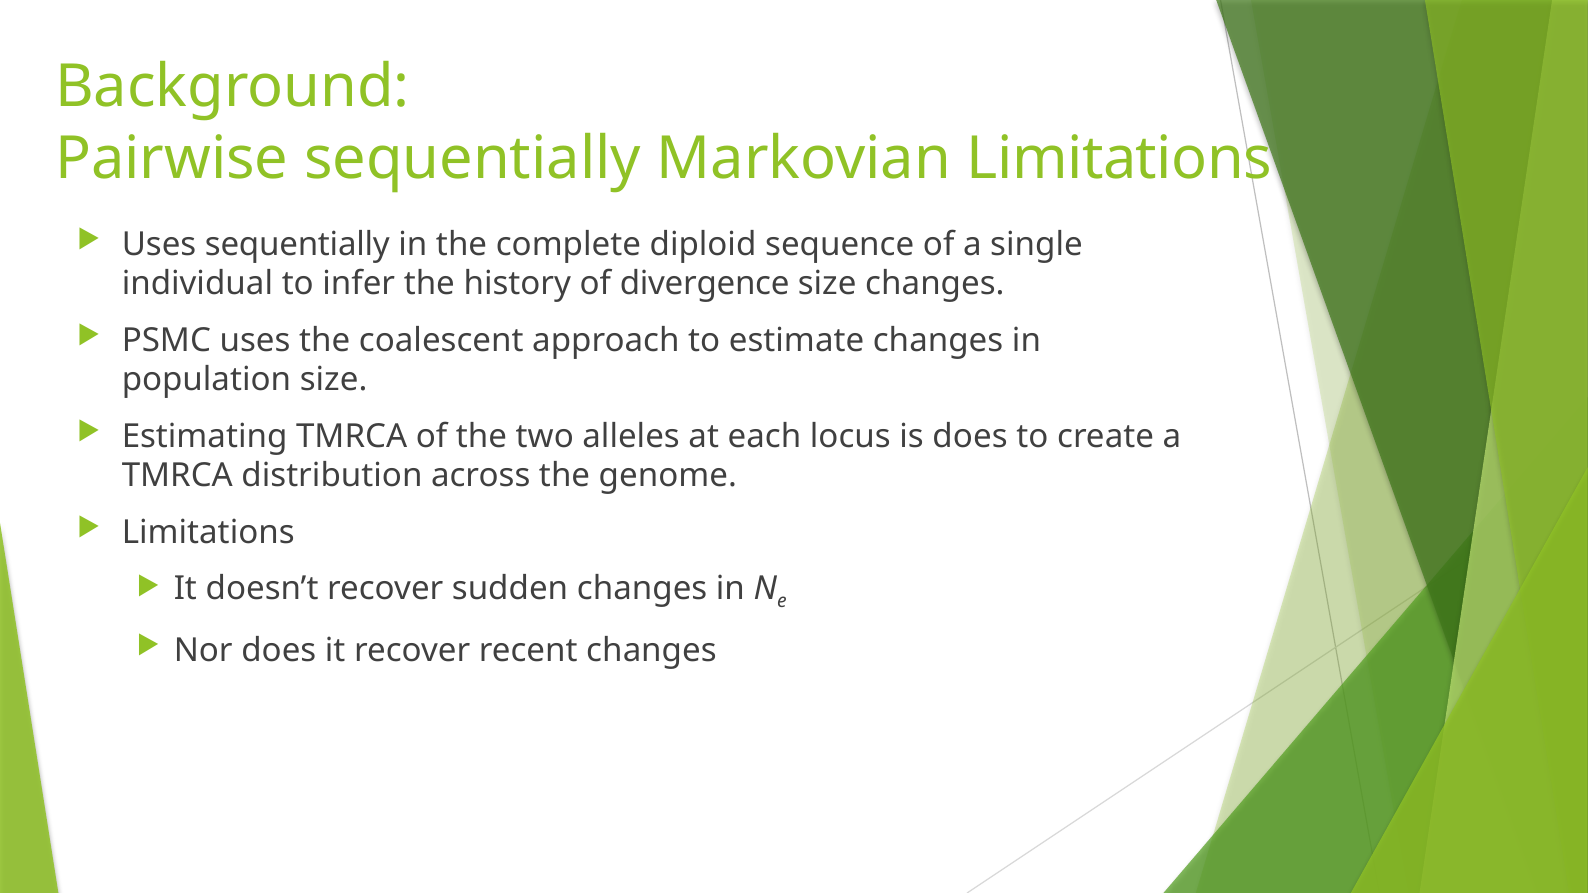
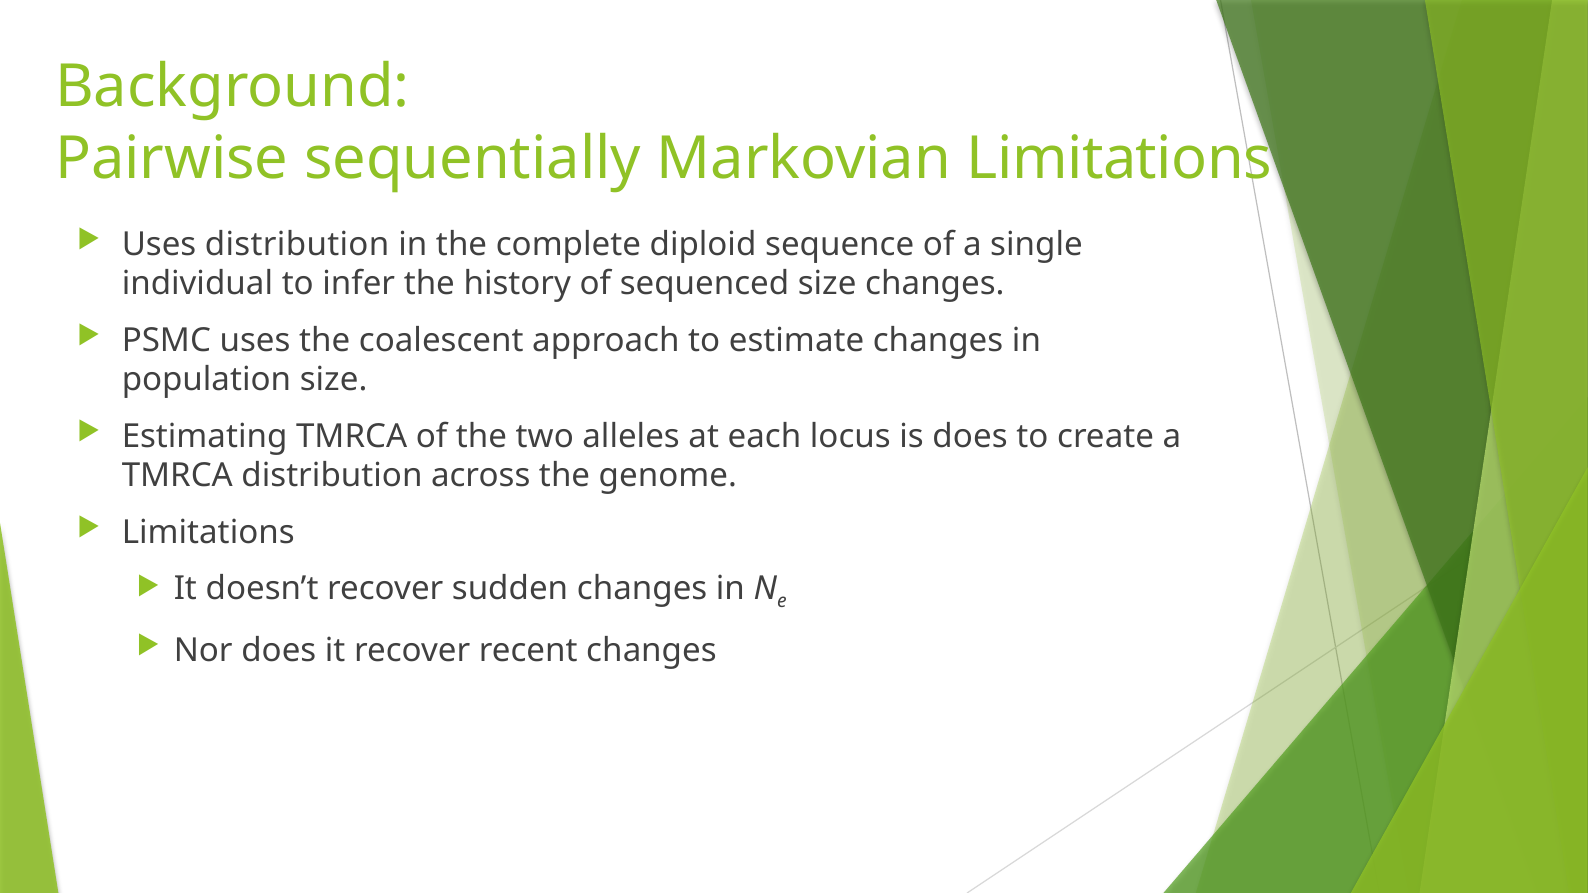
Uses sequentially: sequentially -> distribution
divergence: divergence -> sequenced
